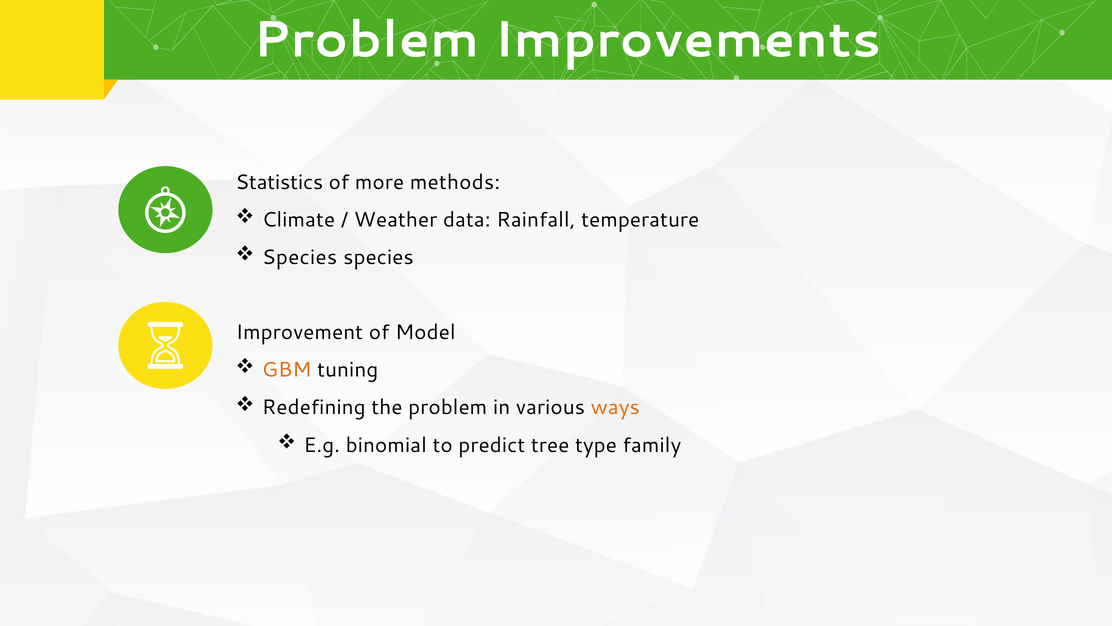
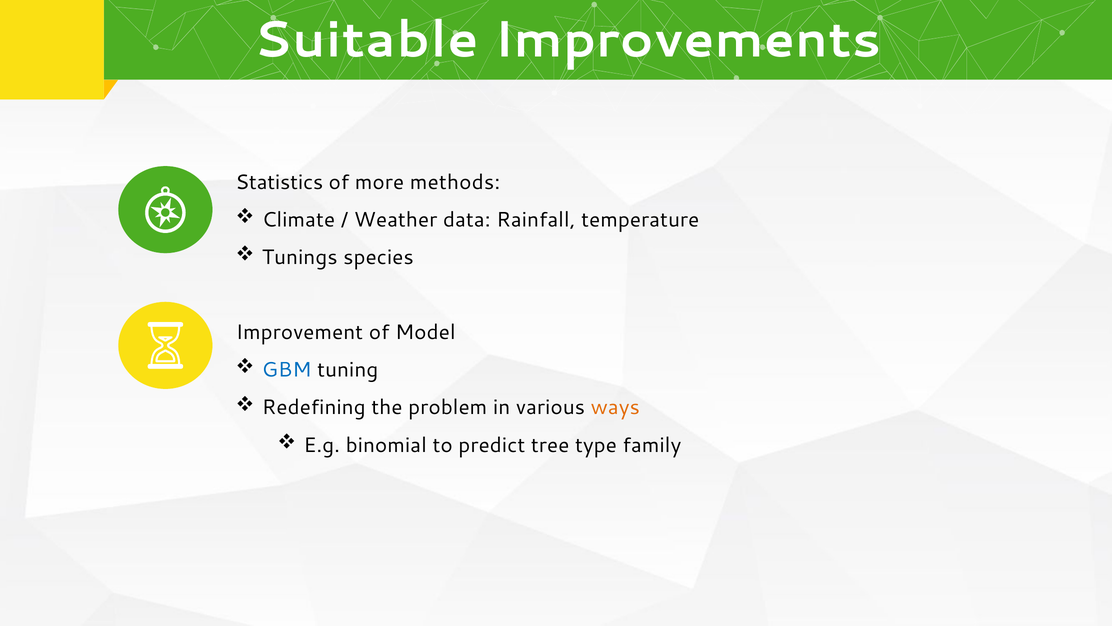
Problem at (366, 40): Problem -> Suitable
Species at (300, 257): Species -> Tunings
GBM colour: orange -> blue
